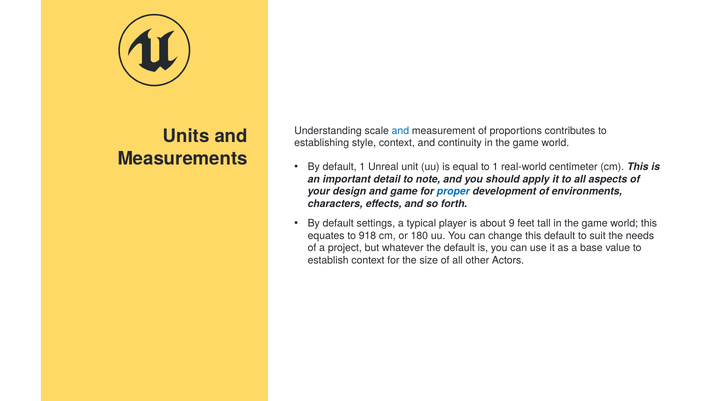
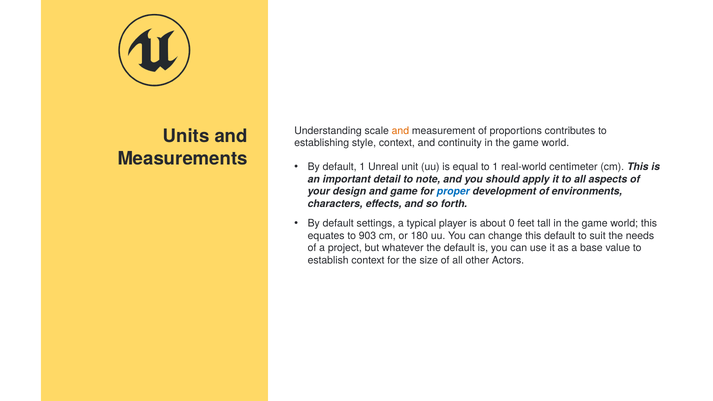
and at (400, 131) colour: blue -> orange
9: 9 -> 0
918: 918 -> 903
